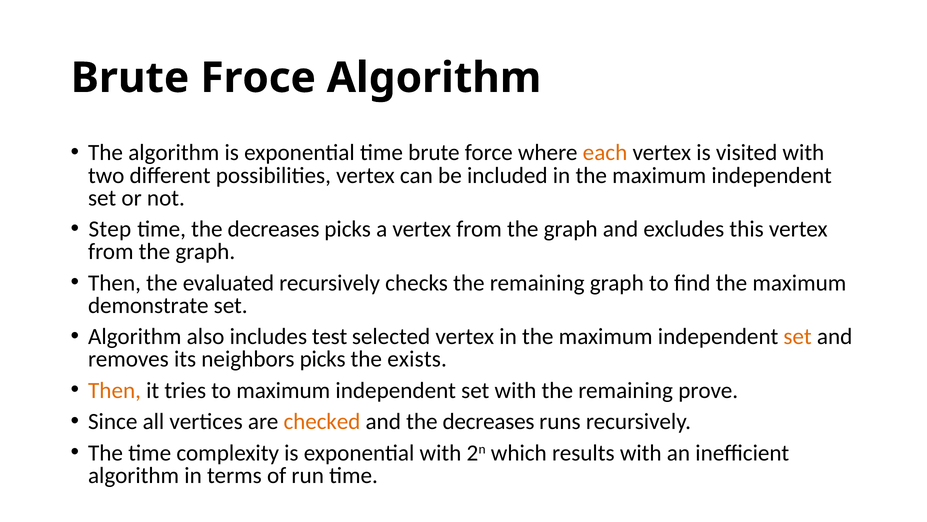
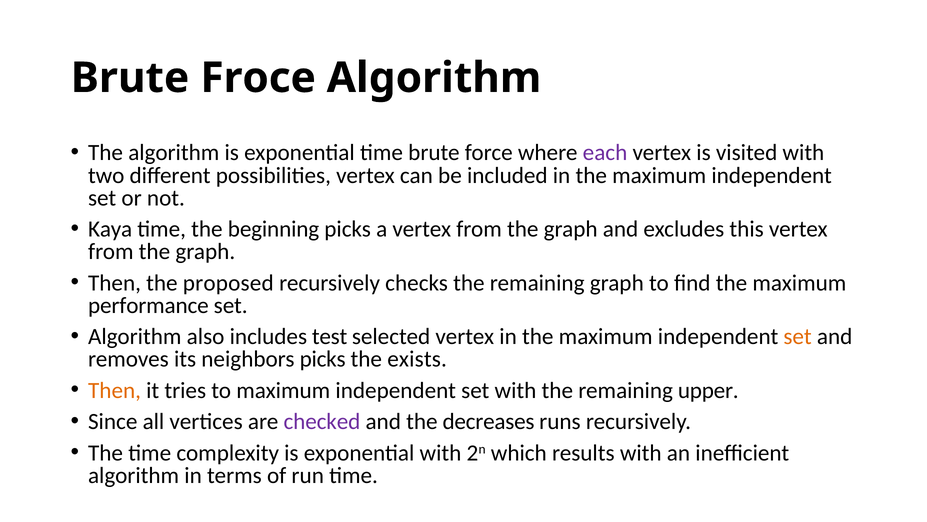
each colour: orange -> purple
Step: Step -> Kaya
time the decreases: decreases -> beginning
evaluated: evaluated -> proposed
demonstrate: demonstrate -> performance
prove: prove -> upper
checked colour: orange -> purple
